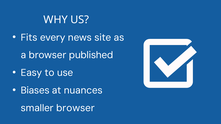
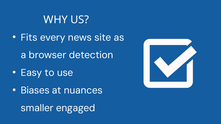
published: published -> detection
smaller browser: browser -> engaged
